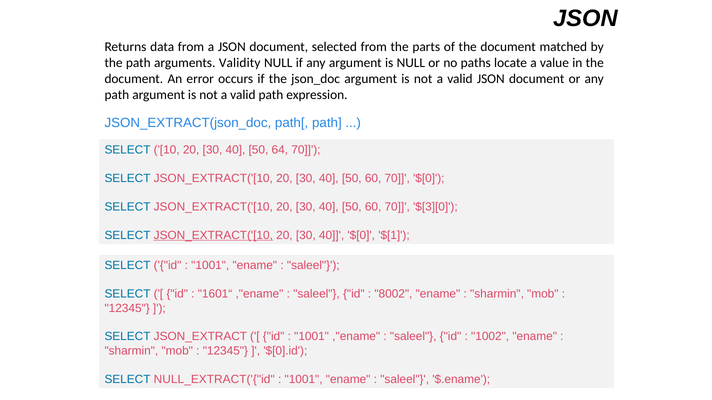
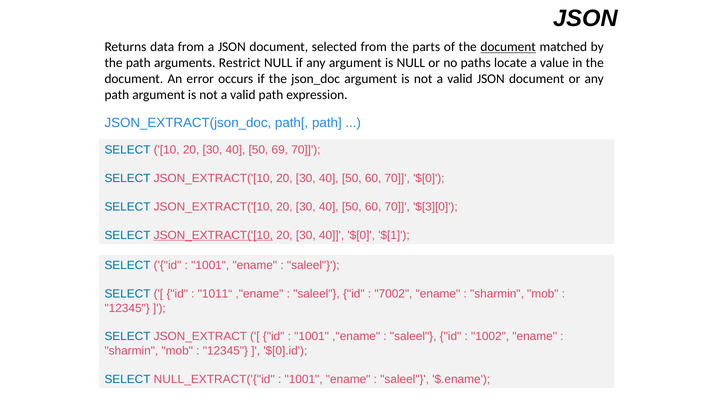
document at (508, 47) underline: none -> present
Validity: Validity -> Restrict
64: 64 -> 69
1601“: 1601“ -> 1011“
8002: 8002 -> 7002
